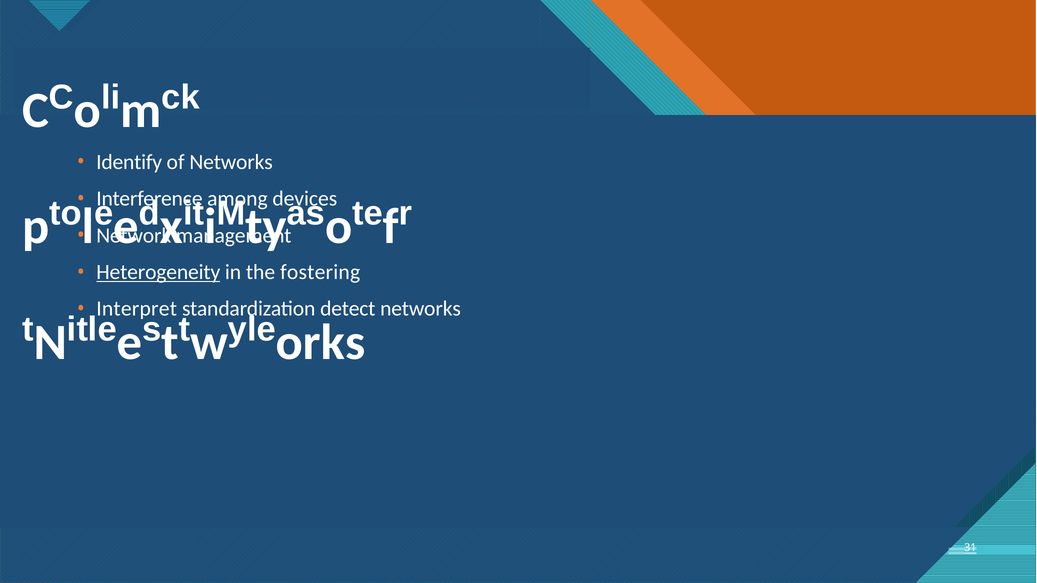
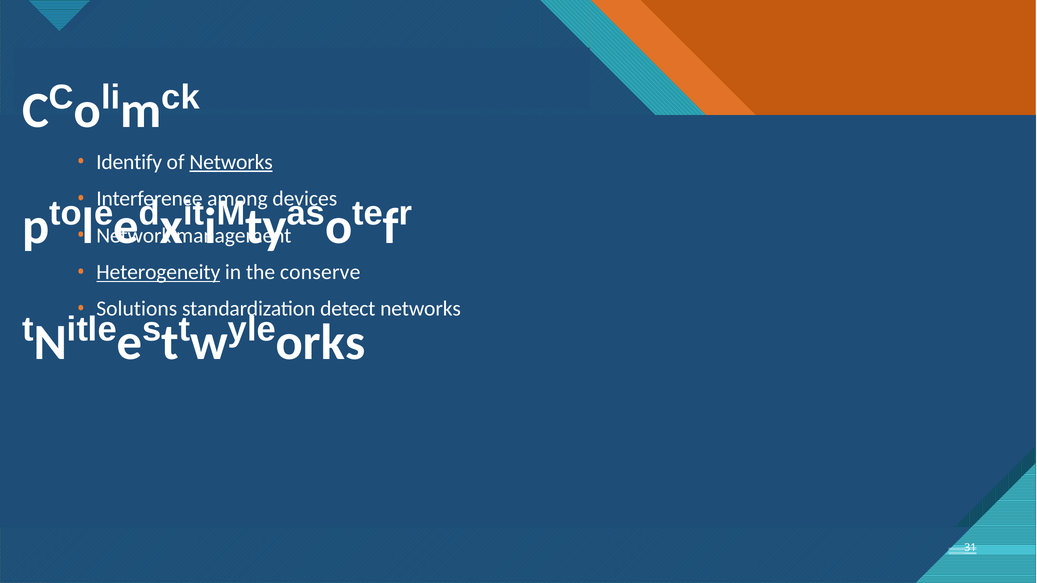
Networks at (231, 162) underline: none -> present
fostering: fostering -> conserve
Interpret: Interpret -> Solutions
